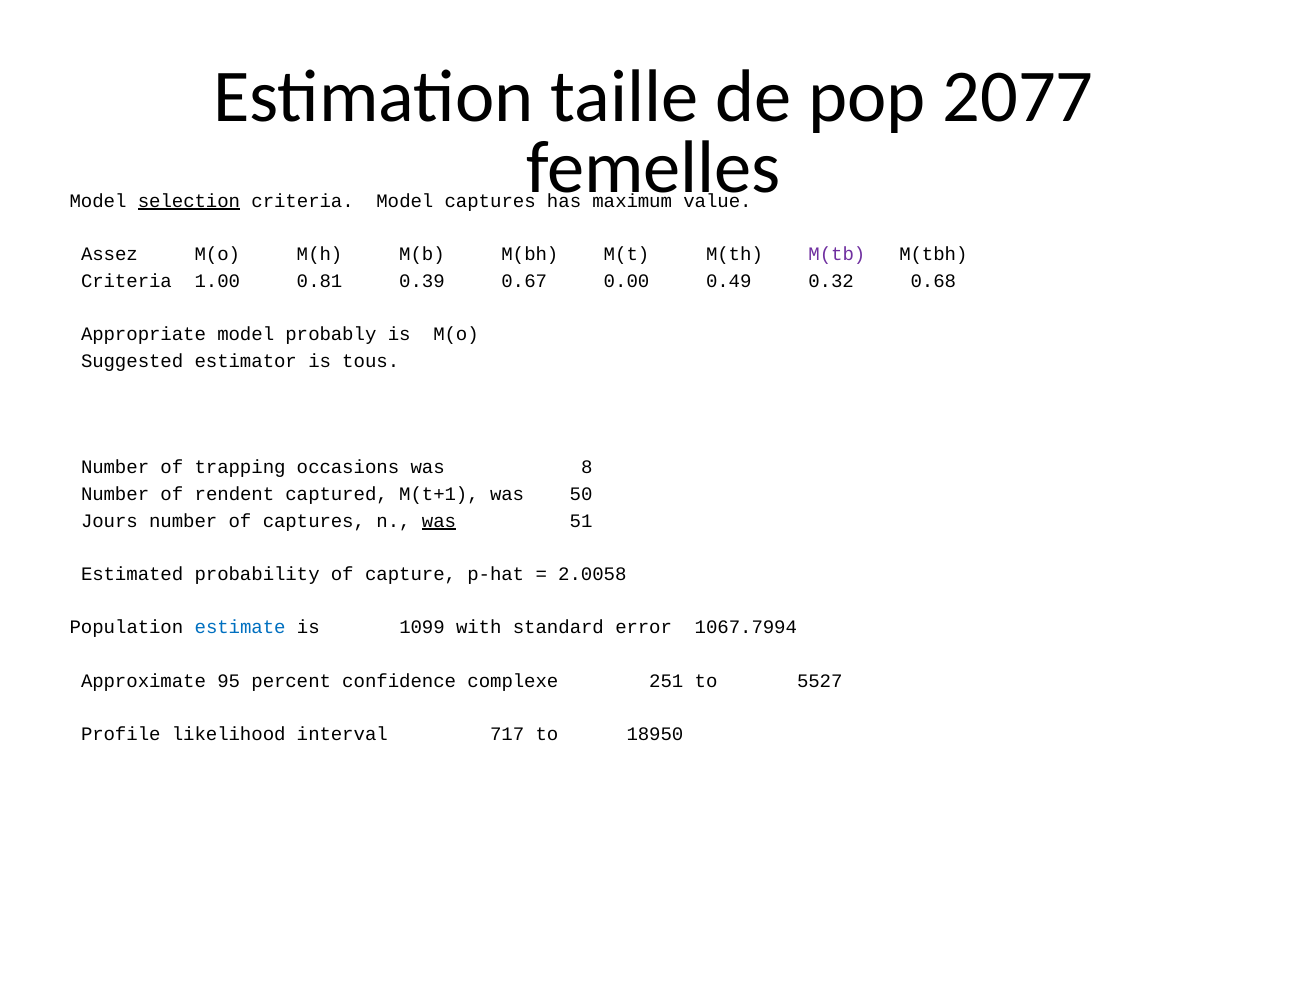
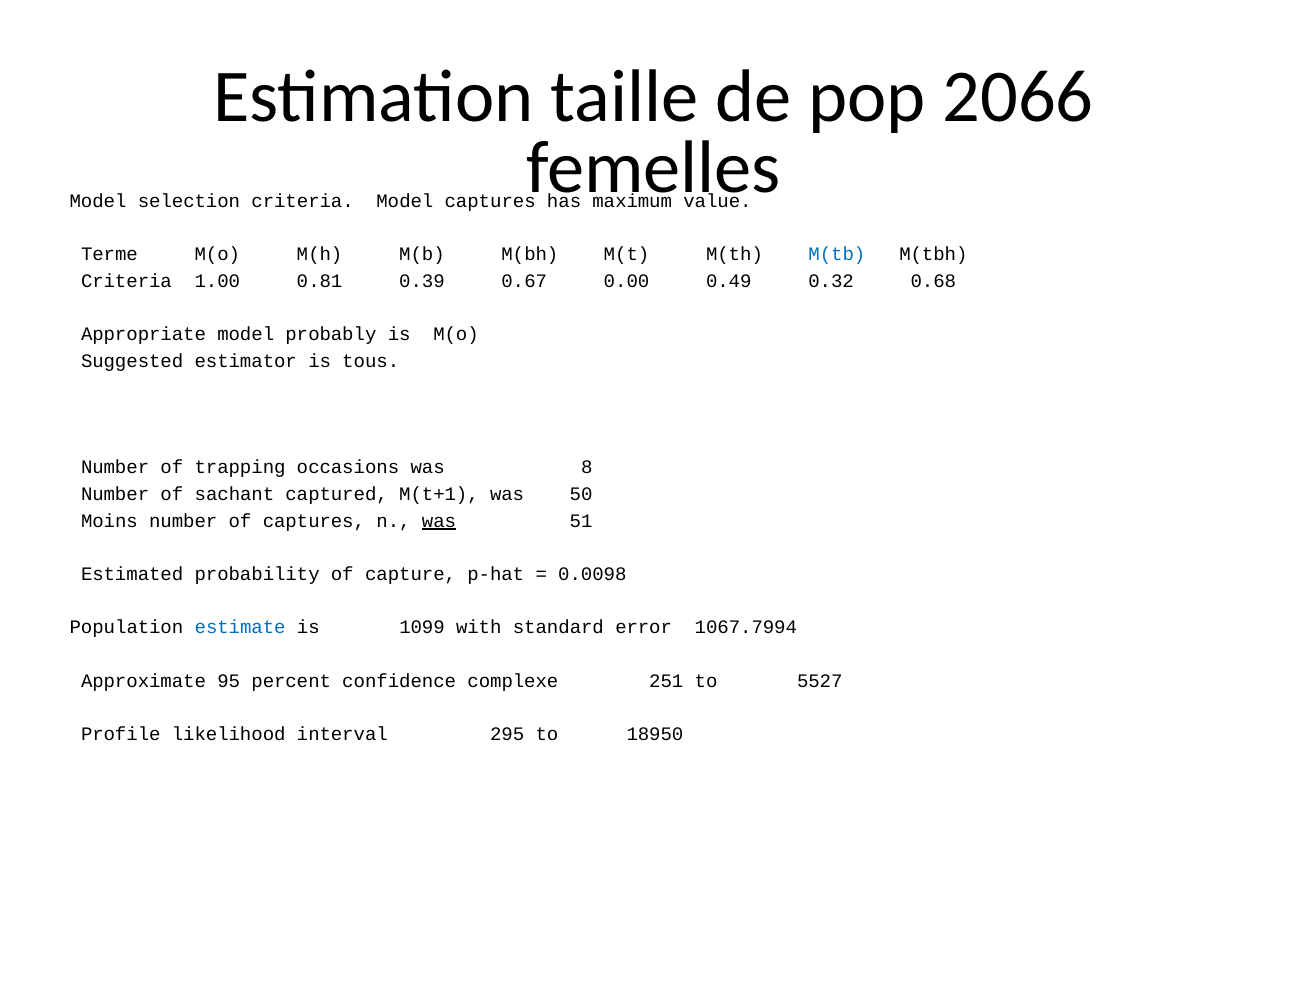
2077: 2077 -> 2066
selection underline: present -> none
Assez: Assez -> Terme
M(tb colour: purple -> blue
rendent: rendent -> sachant
Jours: Jours -> Moins
2.0058: 2.0058 -> 0.0098
717: 717 -> 295
